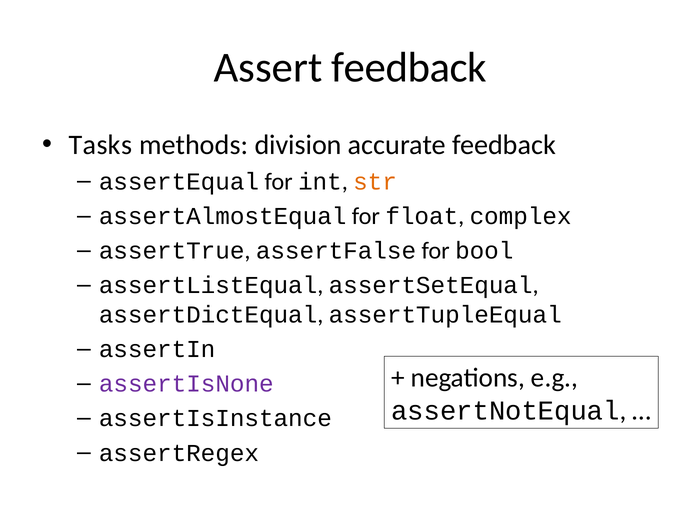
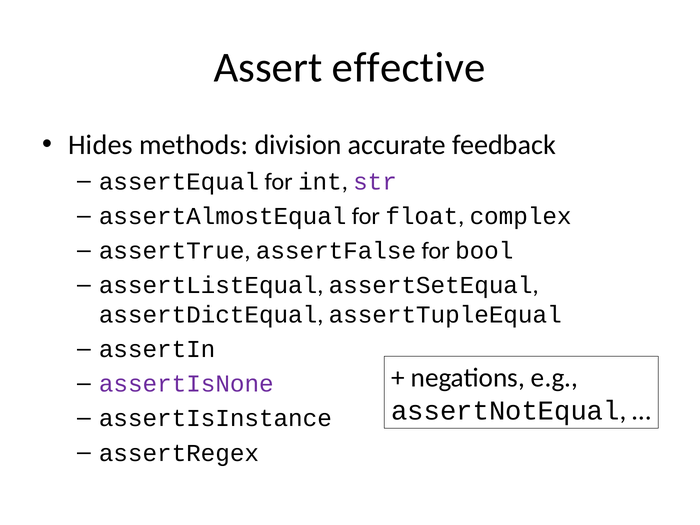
Assert feedback: feedback -> effective
Tasks: Tasks -> Hides
str colour: orange -> purple
